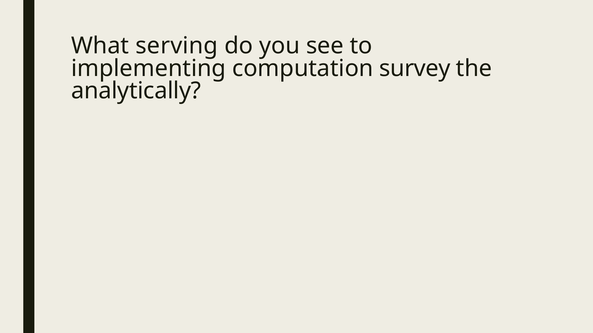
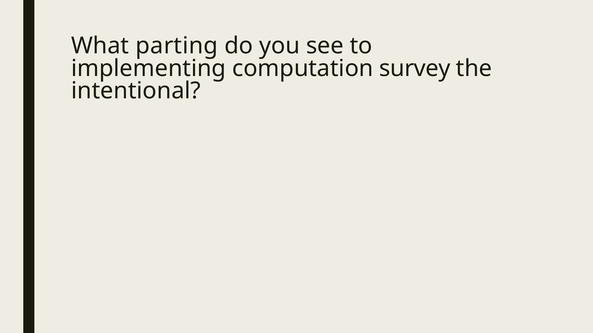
serving: serving -> parting
analytically: analytically -> intentional
